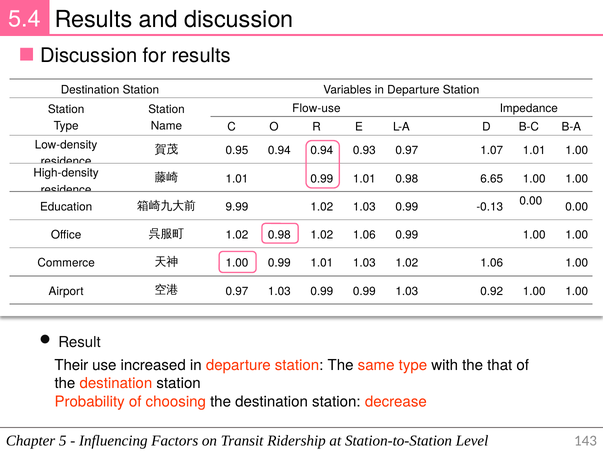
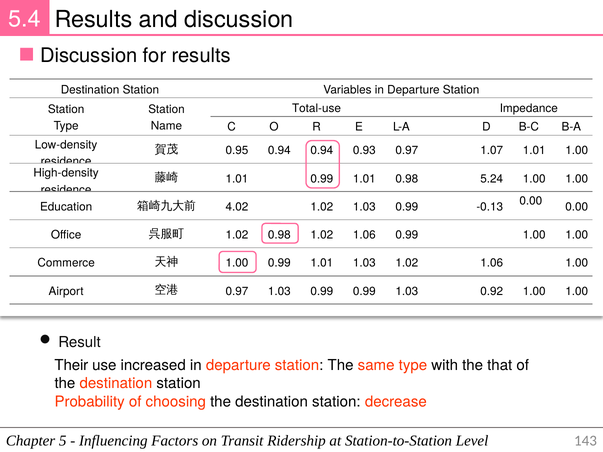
Flow-use: Flow-use -> Total-use
6.65: 6.65 -> 5.24
9.99: 9.99 -> 4.02
